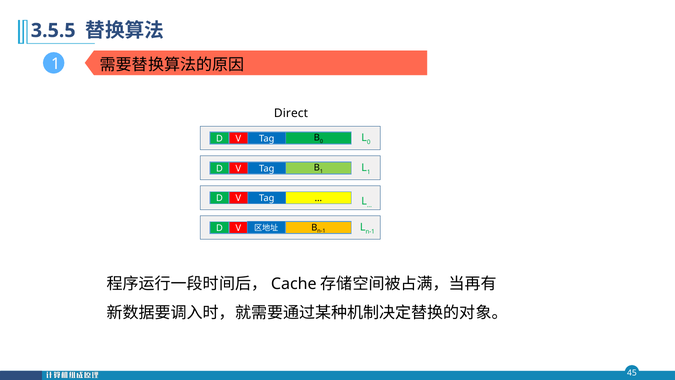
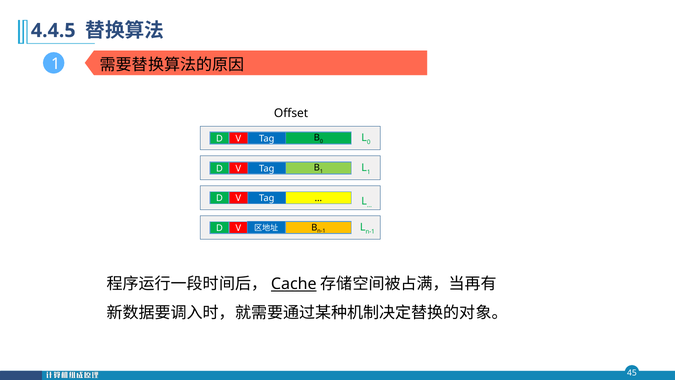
3.5.5: 3.5.5 -> 4.4.5
Direct: Direct -> Offset
Cache underline: none -> present
